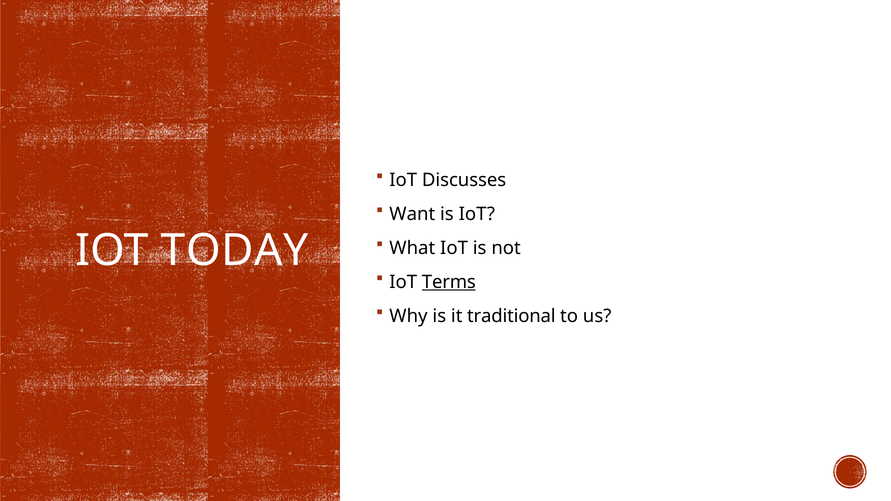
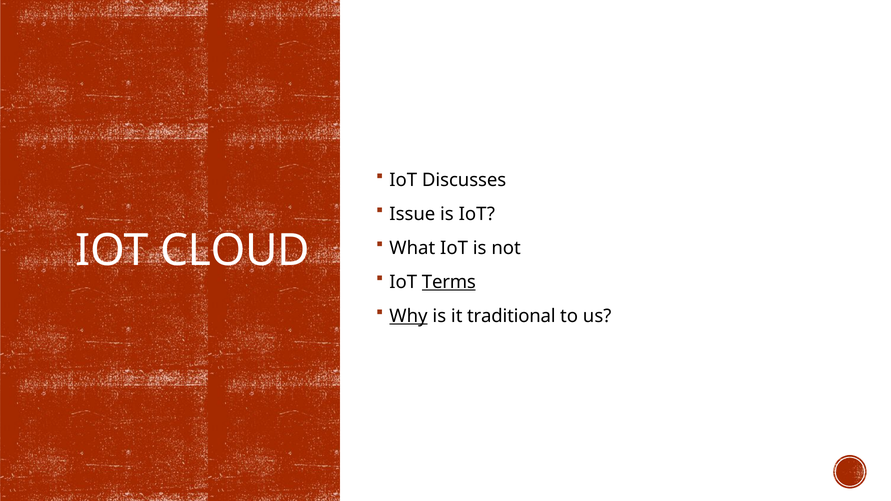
Want: Want -> Issue
TODAY: TODAY -> CLOUD
Why underline: none -> present
